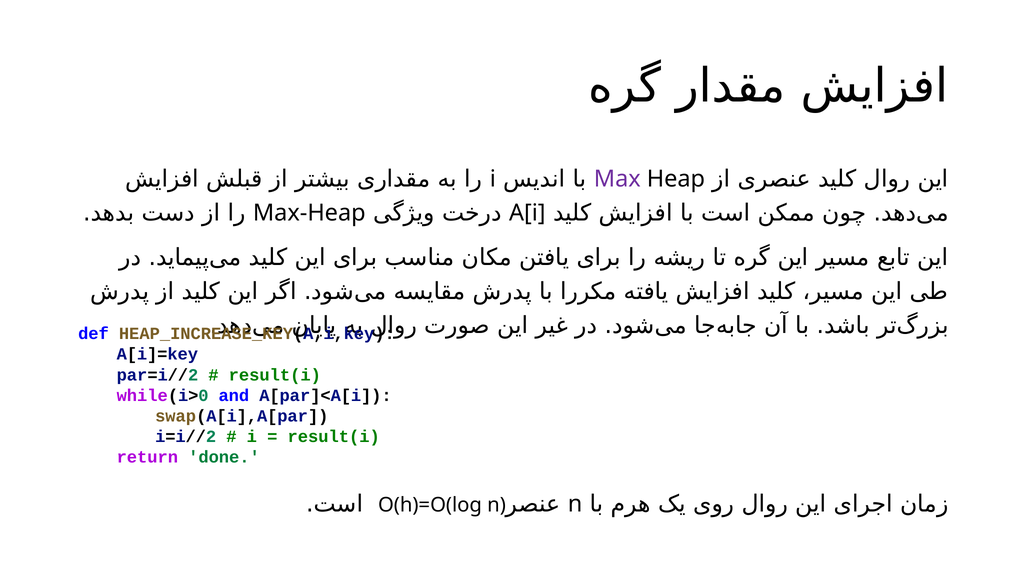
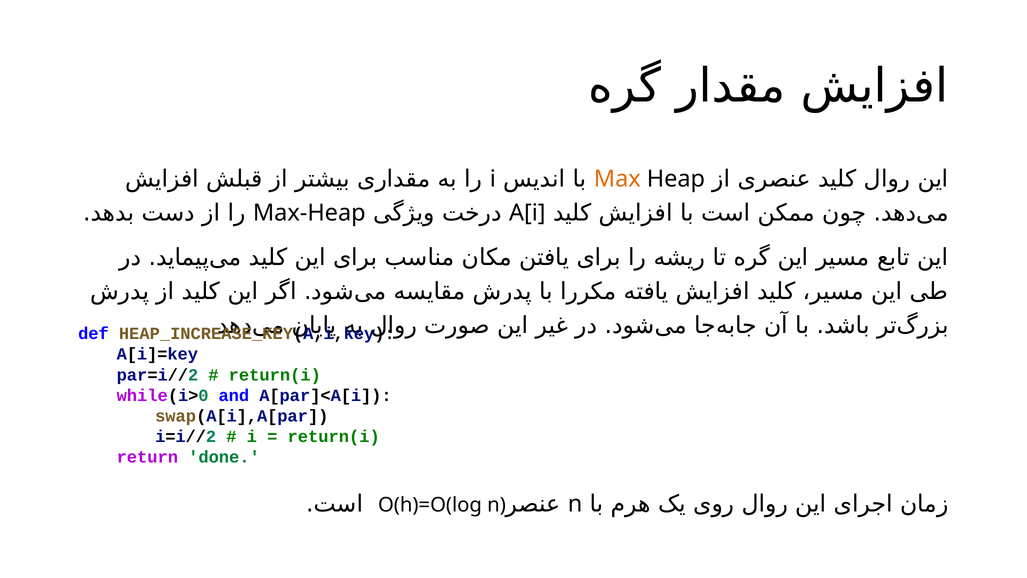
Max colour: purple -> orange
result(i at (275, 375): result(i -> return(i
result(i at (334, 436): result(i -> return(i
